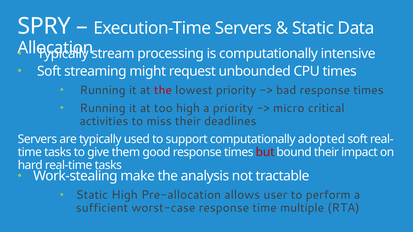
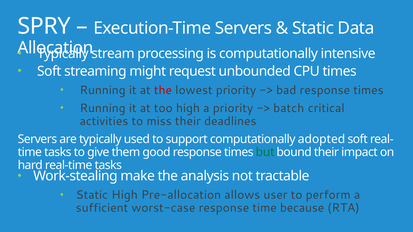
micro: micro -> batch
but colour: red -> green
multiple: multiple -> because
